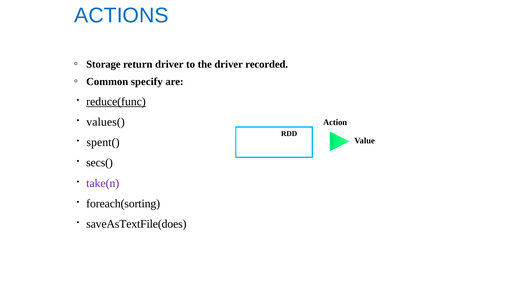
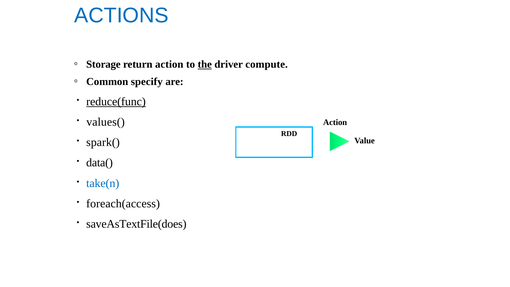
return driver: driver -> action
the underline: none -> present
recorded: recorded -> compute
spent(: spent( -> spark(
secs(: secs( -> data(
take(n colour: purple -> blue
foreach(sorting: foreach(sorting -> foreach(access
